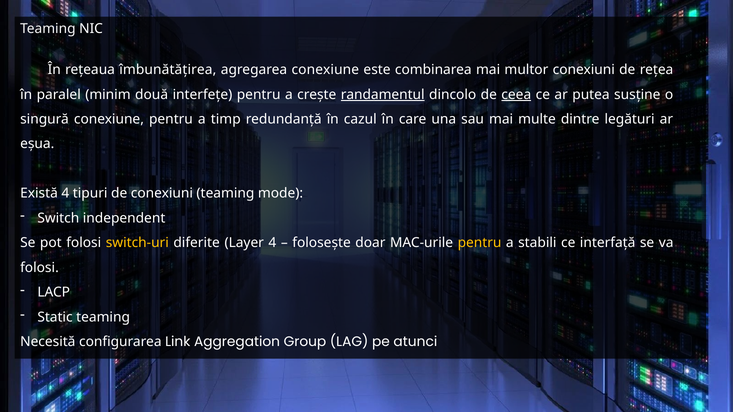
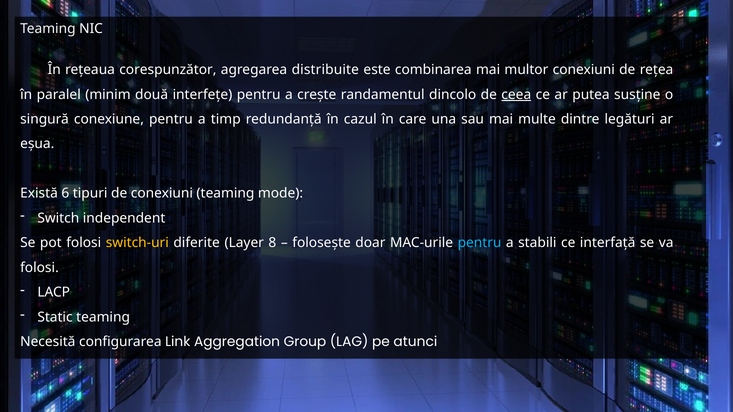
îmbunătățirea: îmbunătățirea -> corespunzător
agregarea conexiune: conexiune -> distribuite
randamentul underline: present -> none
Există 4: 4 -> 6
Layer 4: 4 -> 8
pentru at (480, 243) colour: yellow -> light blue
